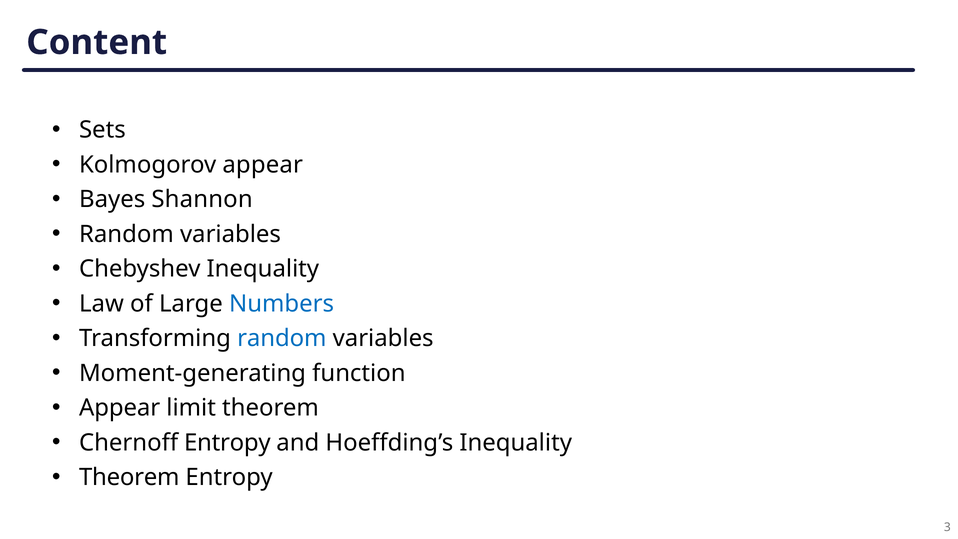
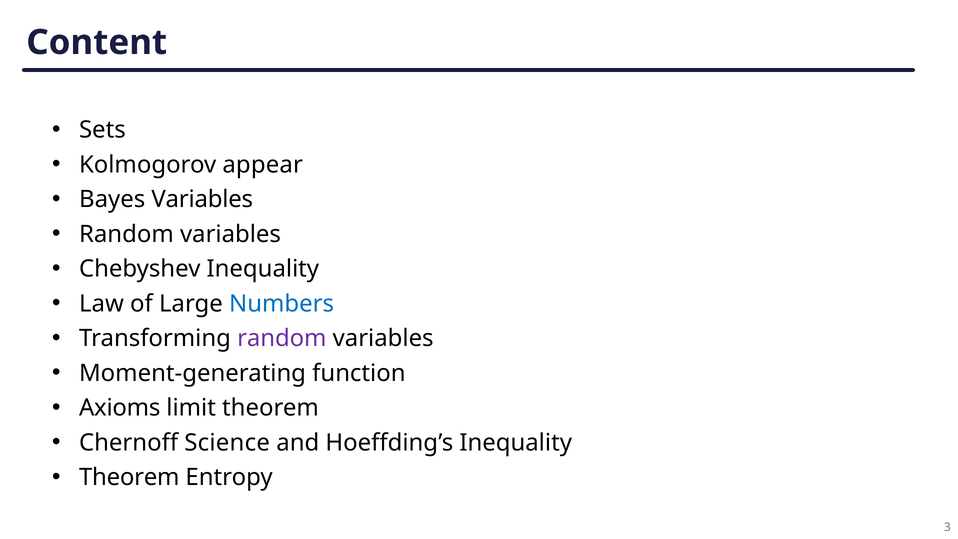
Bayes Shannon: Shannon -> Variables
random at (282, 338) colour: blue -> purple
Appear at (120, 408): Appear -> Axioms
Chernoff Entropy: Entropy -> Science
